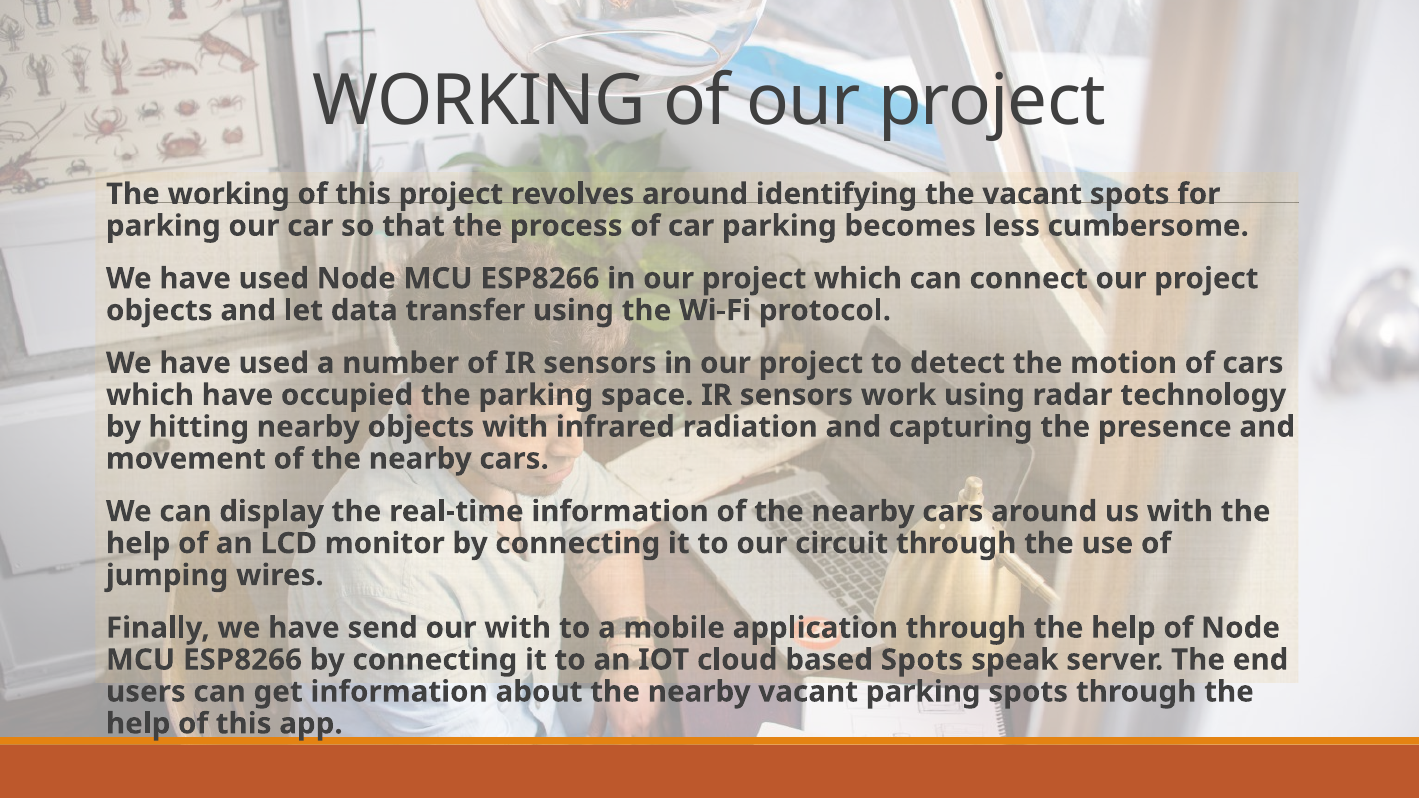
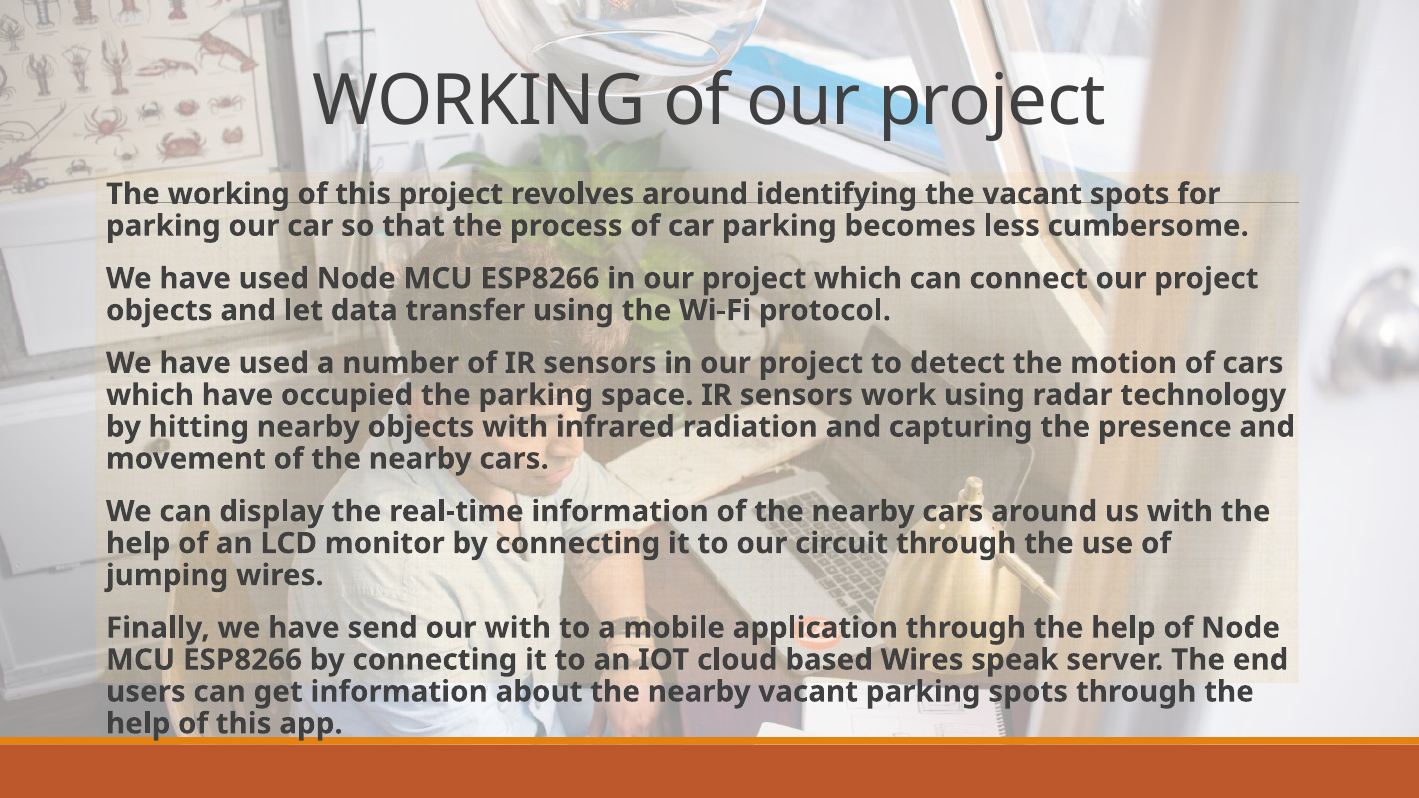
based Spots: Spots -> Wires
